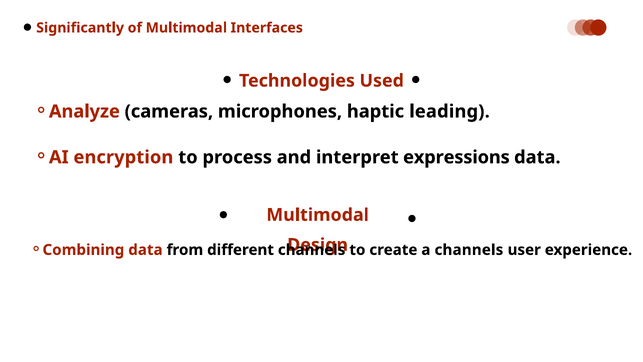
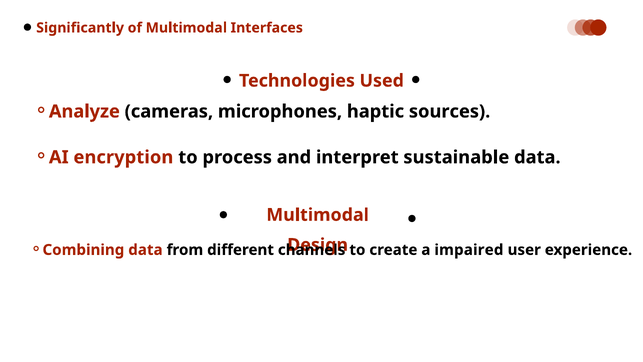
leading: leading -> sources
expressions: expressions -> sustainable
a channels: channels -> impaired
